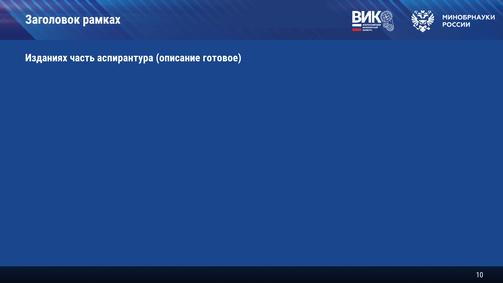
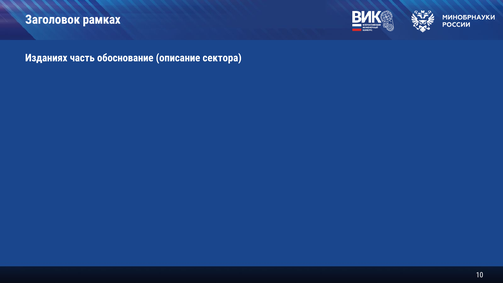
аспирантура: аспирантура -> обоснование
готовое: готовое -> сектора
